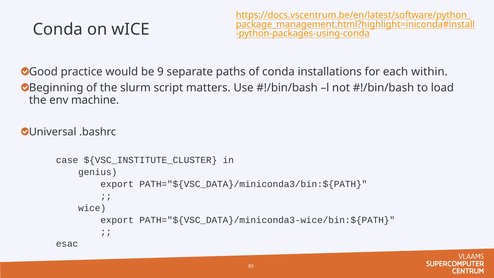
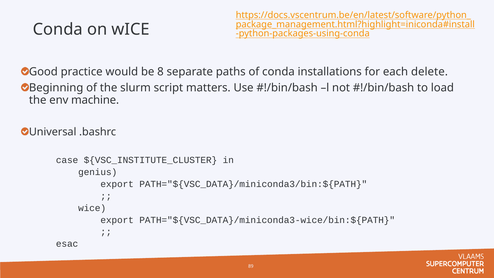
9: 9 -> 8
within: within -> delete
